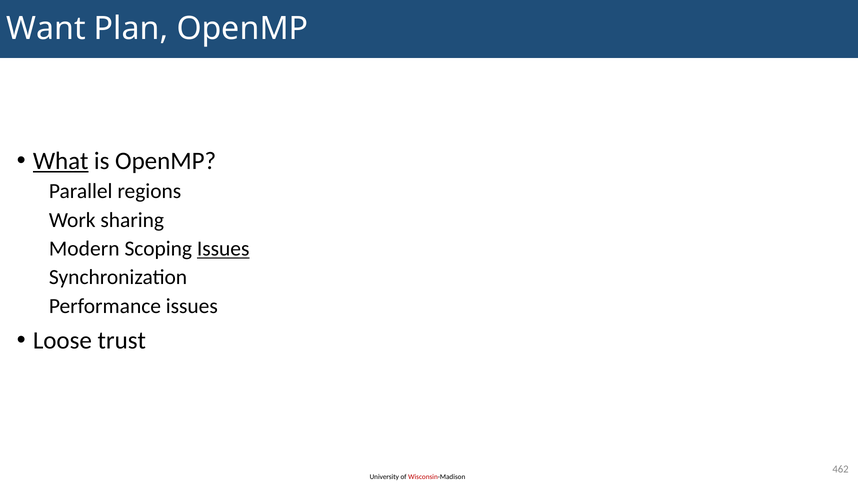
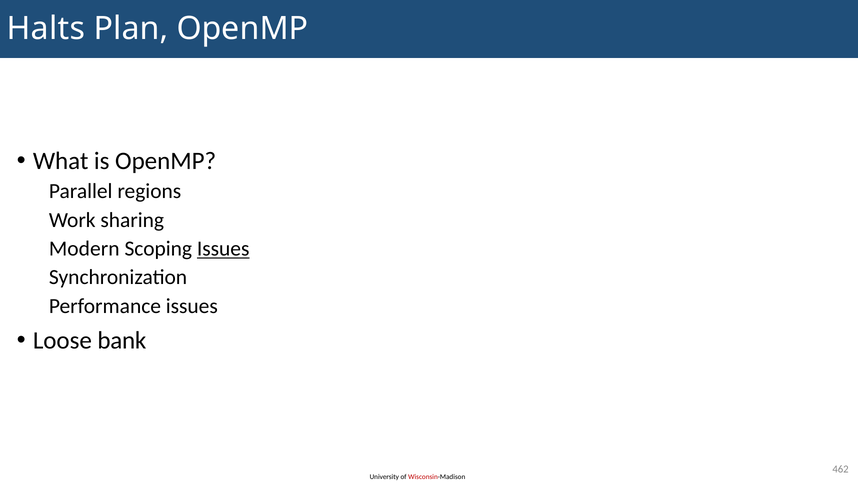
Want: Want -> Halts
What underline: present -> none
trust: trust -> bank
